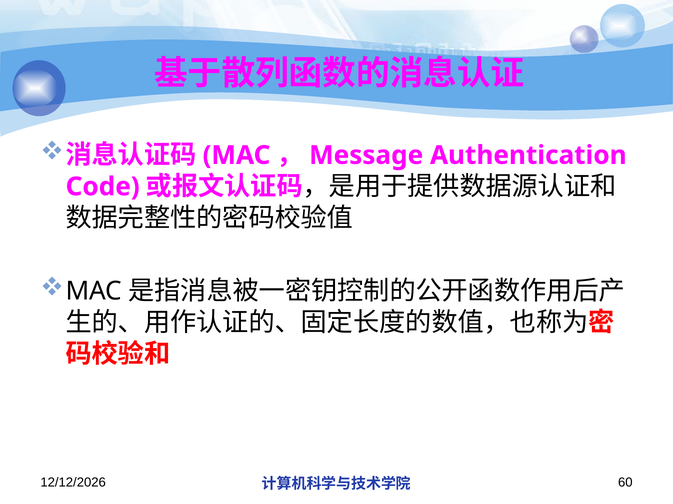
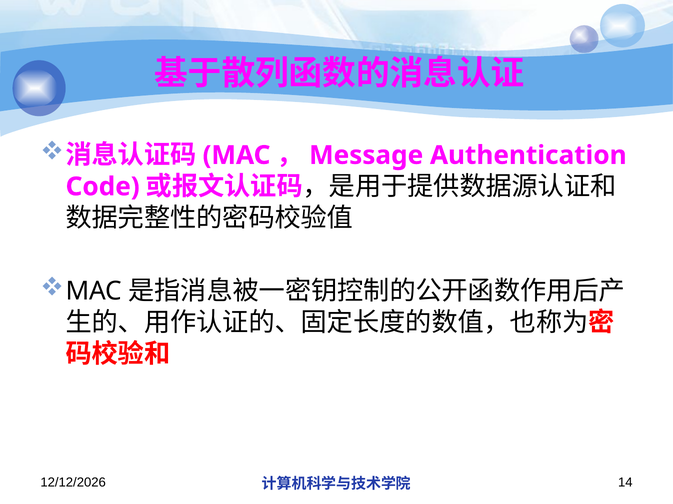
60: 60 -> 14
